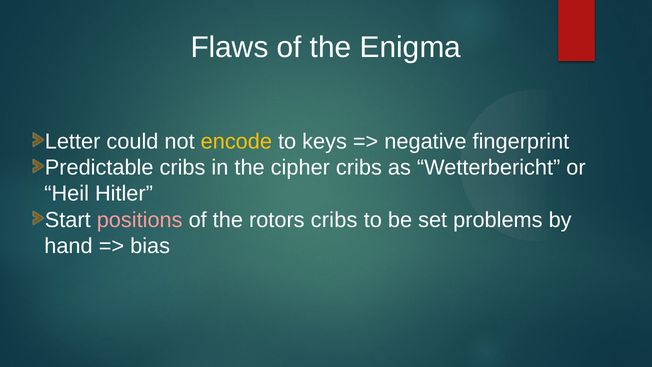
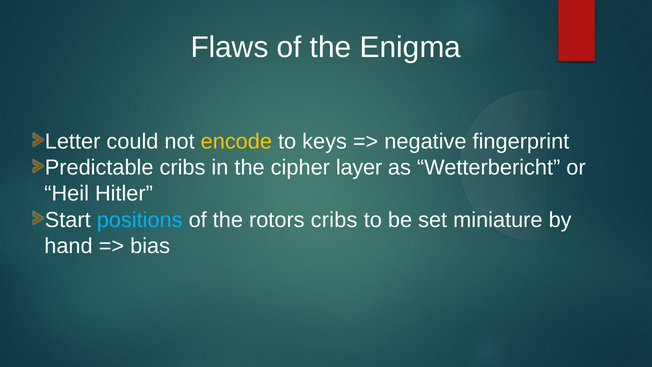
cipher cribs: cribs -> layer
positions colour: pink -> light blue
problems: problems -> miniature
